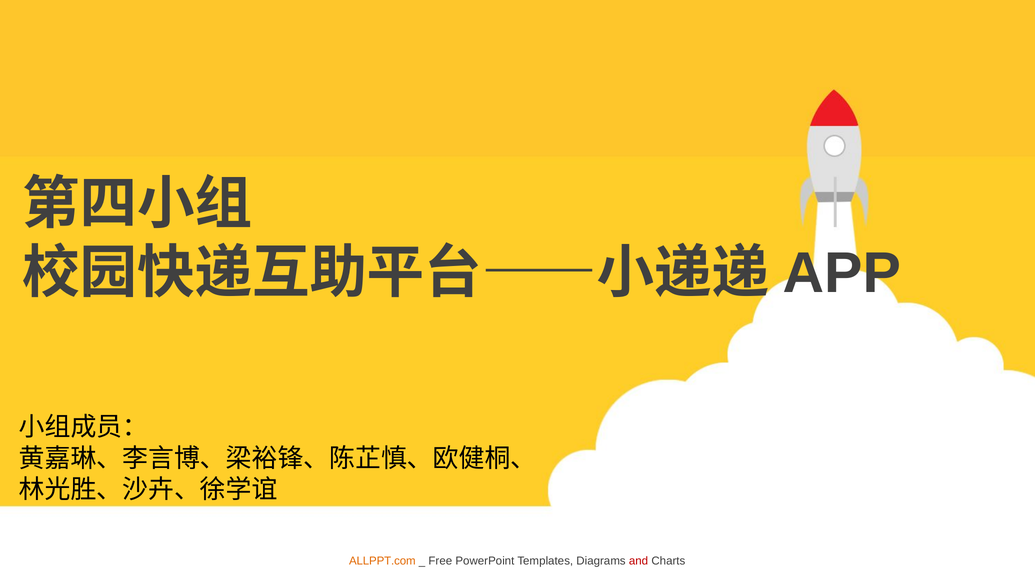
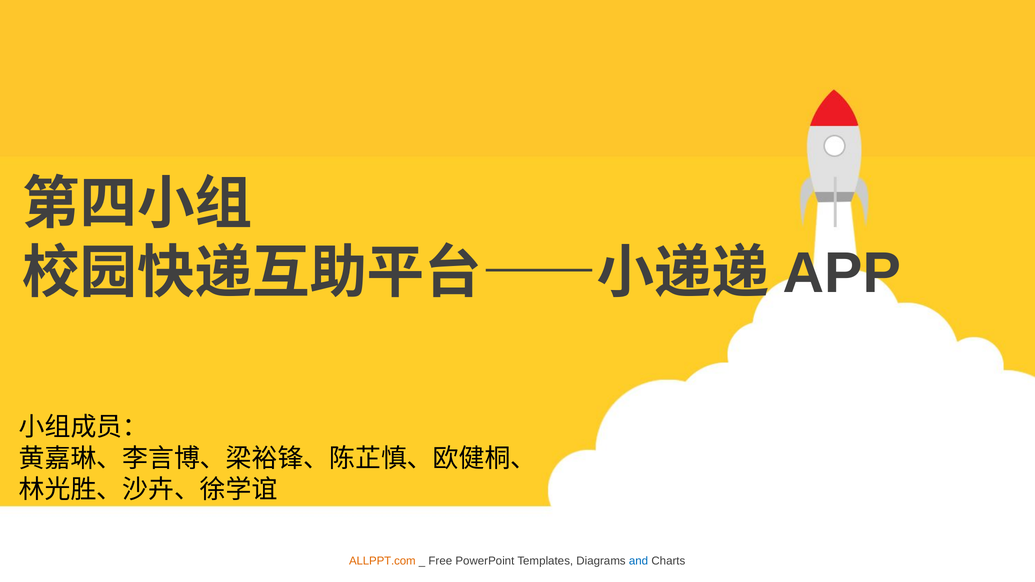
and colour: red -> blue
